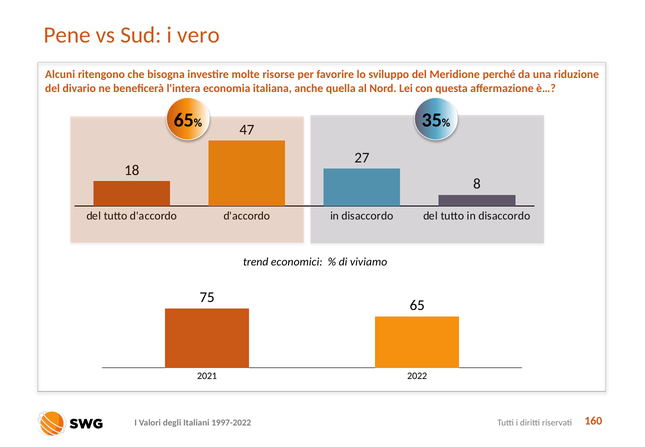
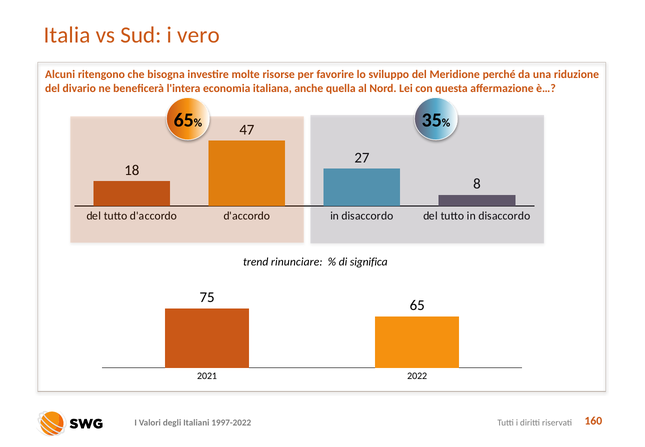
Pene: Pene -> Italia
economici: economici -> rinunciare
viviamo: viviamo -> significa
